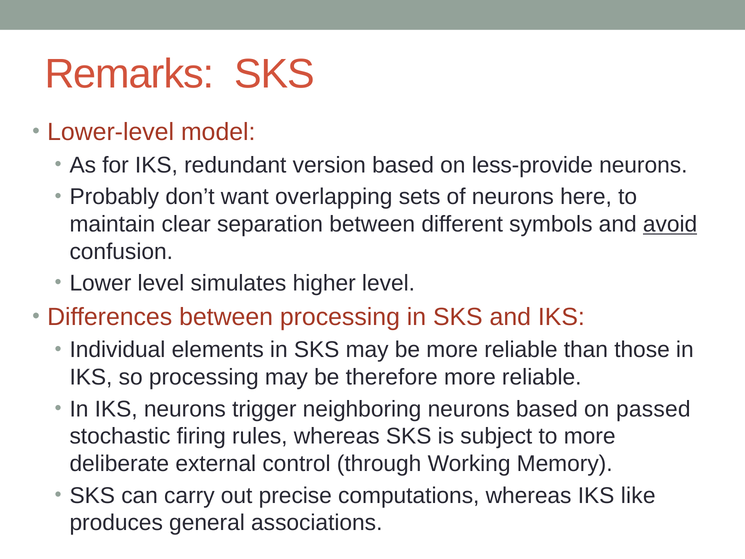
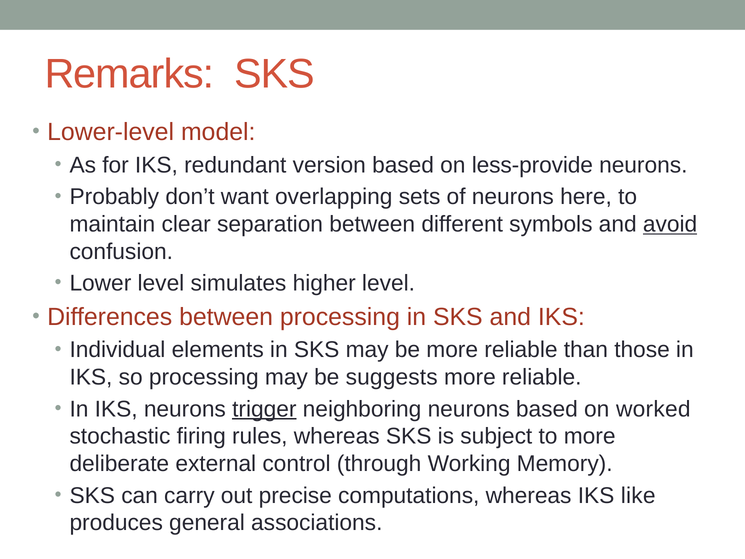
therefore: therefore -> suggests
trigger underline: none -> present
passed: passed -> worked
